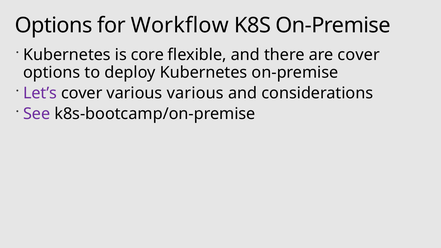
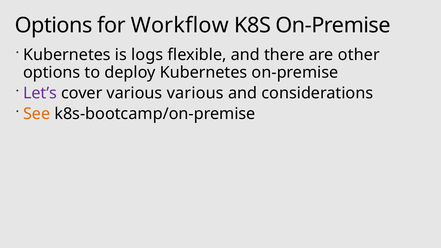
core: core -> logs
are cover: cover -> other
See colour: purple -> orange
